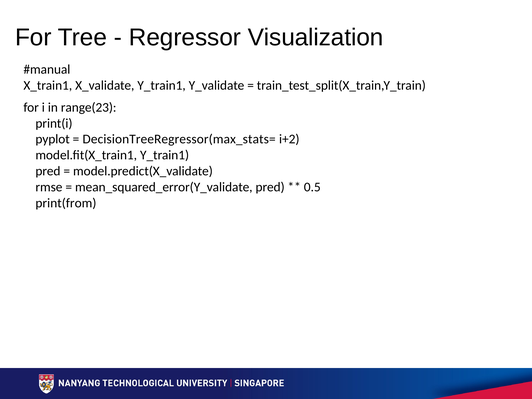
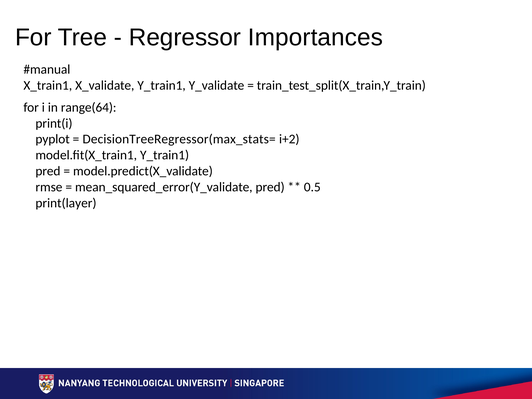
Visualization: Visualization -> Importances
range(23: range(23 -> range(64
print(from: print(from -> print(layer
